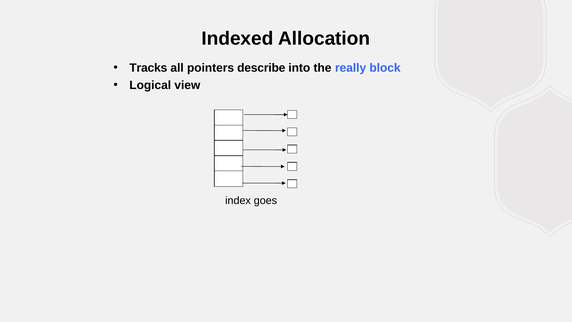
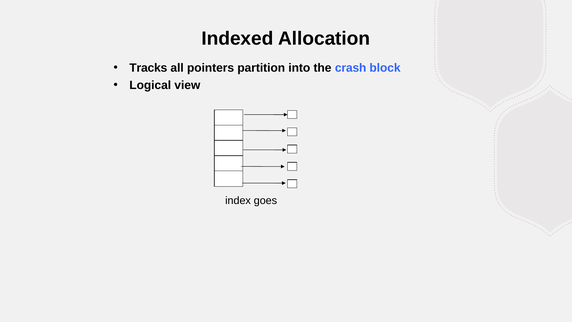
describe: describe -> partition
really: really -> crash
